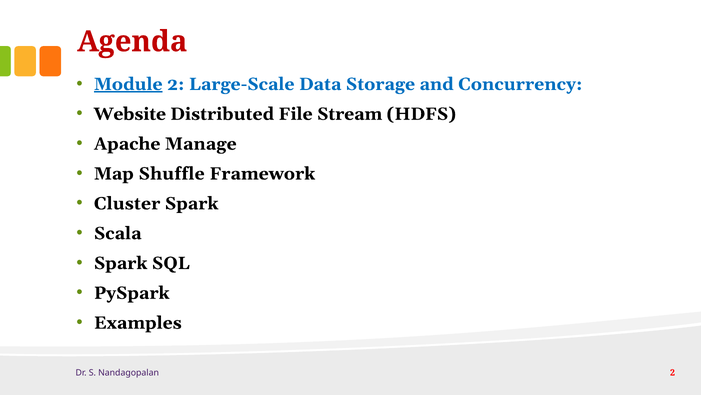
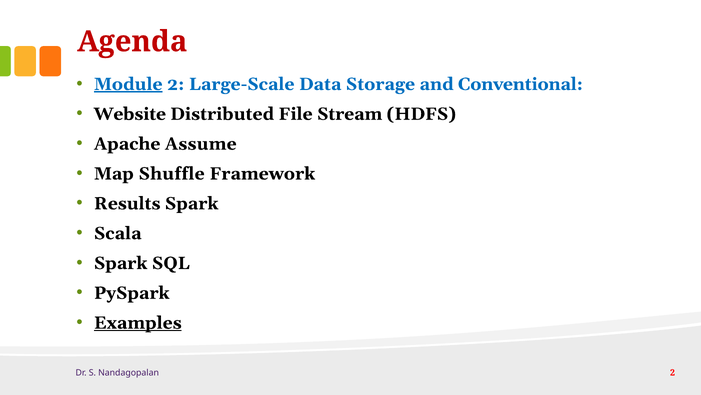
Concurrency: Concurrency -> Conventional
Manage: Manage -> Assume
Cluster: Cluster -> Results
Examples underline: none -> present
